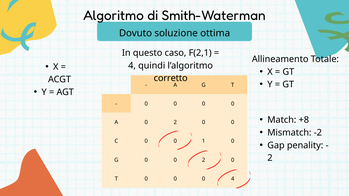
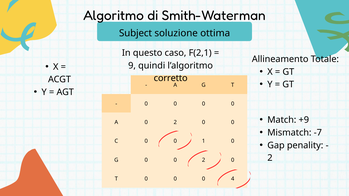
Dovuto: Dovuto -> Subject
4 at (132, 66): 4 -> 9
+8: +8 -> +9
-2: -2 -> -7
